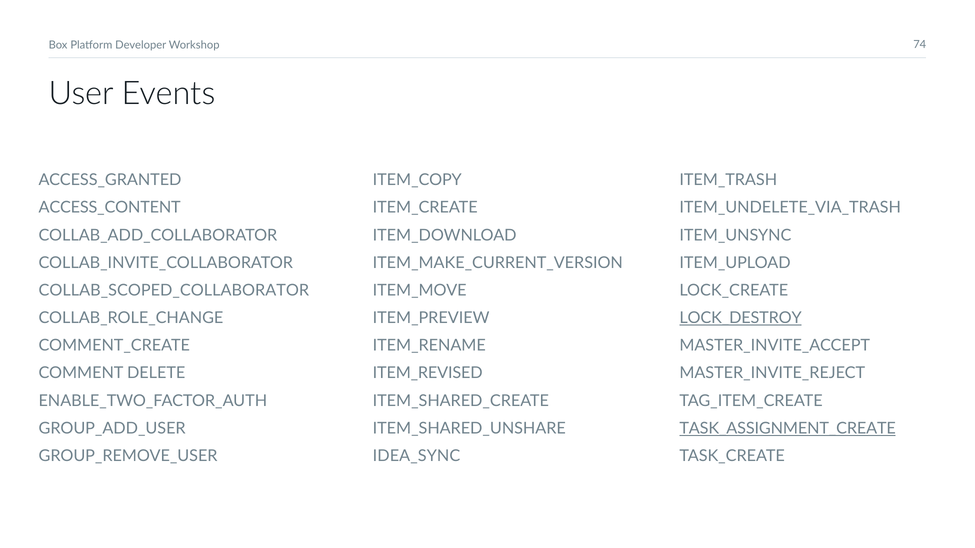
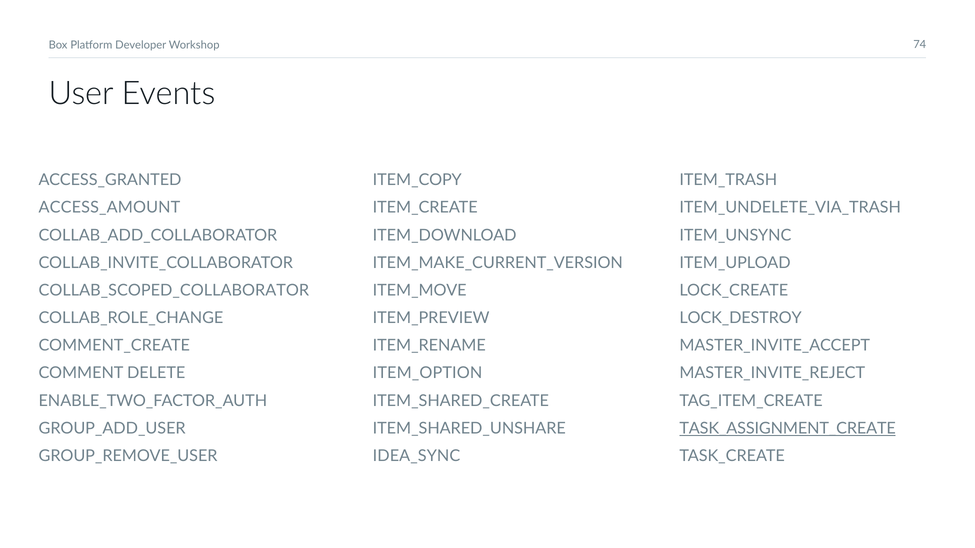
ACCESS_CONTENT: ACCESS_CONTENT -> ACCESS_AMOUNT
LOCK_DESTROY underline: present -> none
ITEM_REVISED: ITEM_REVISED -> ITEM_OPTION
